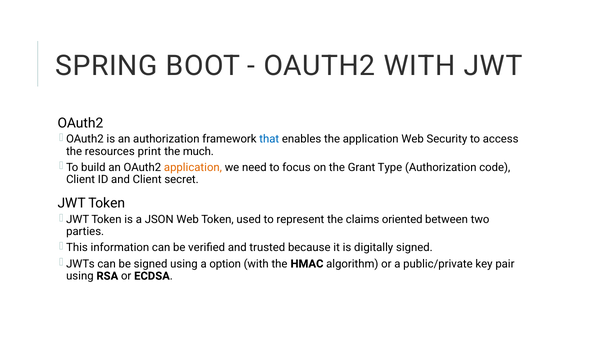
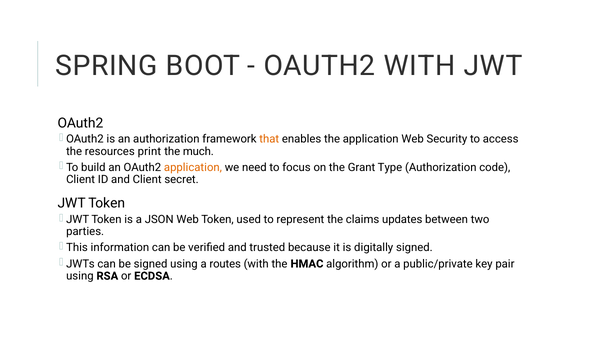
that colour: blue -> orange
oriented: oriented -> updates
option: option -> routes
